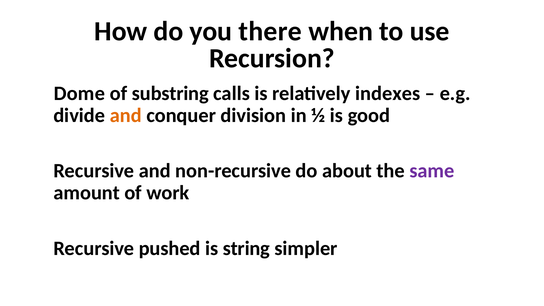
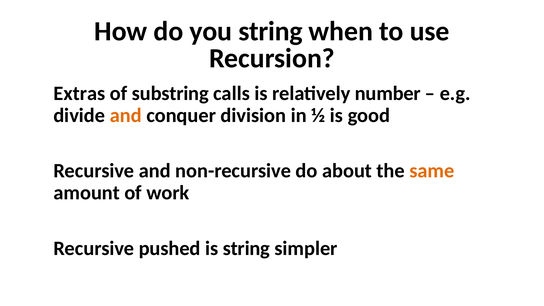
you there: there -> string
Dome: Dome -> Extras
indexes: indexes -> number
same colour: purple -> orange
